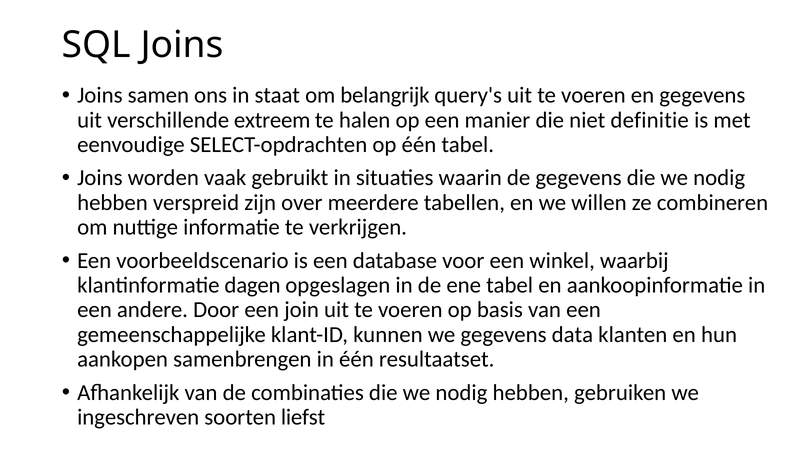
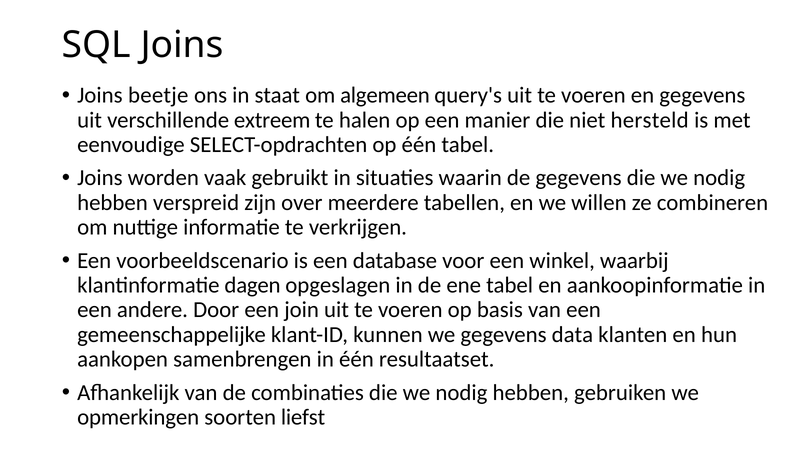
samen: samen -> beetje
belangrijk: belangrijk -> algemeen
definitie: definitie -> hersteld
ingeschreven: ingeschreven -> opmerkingen
